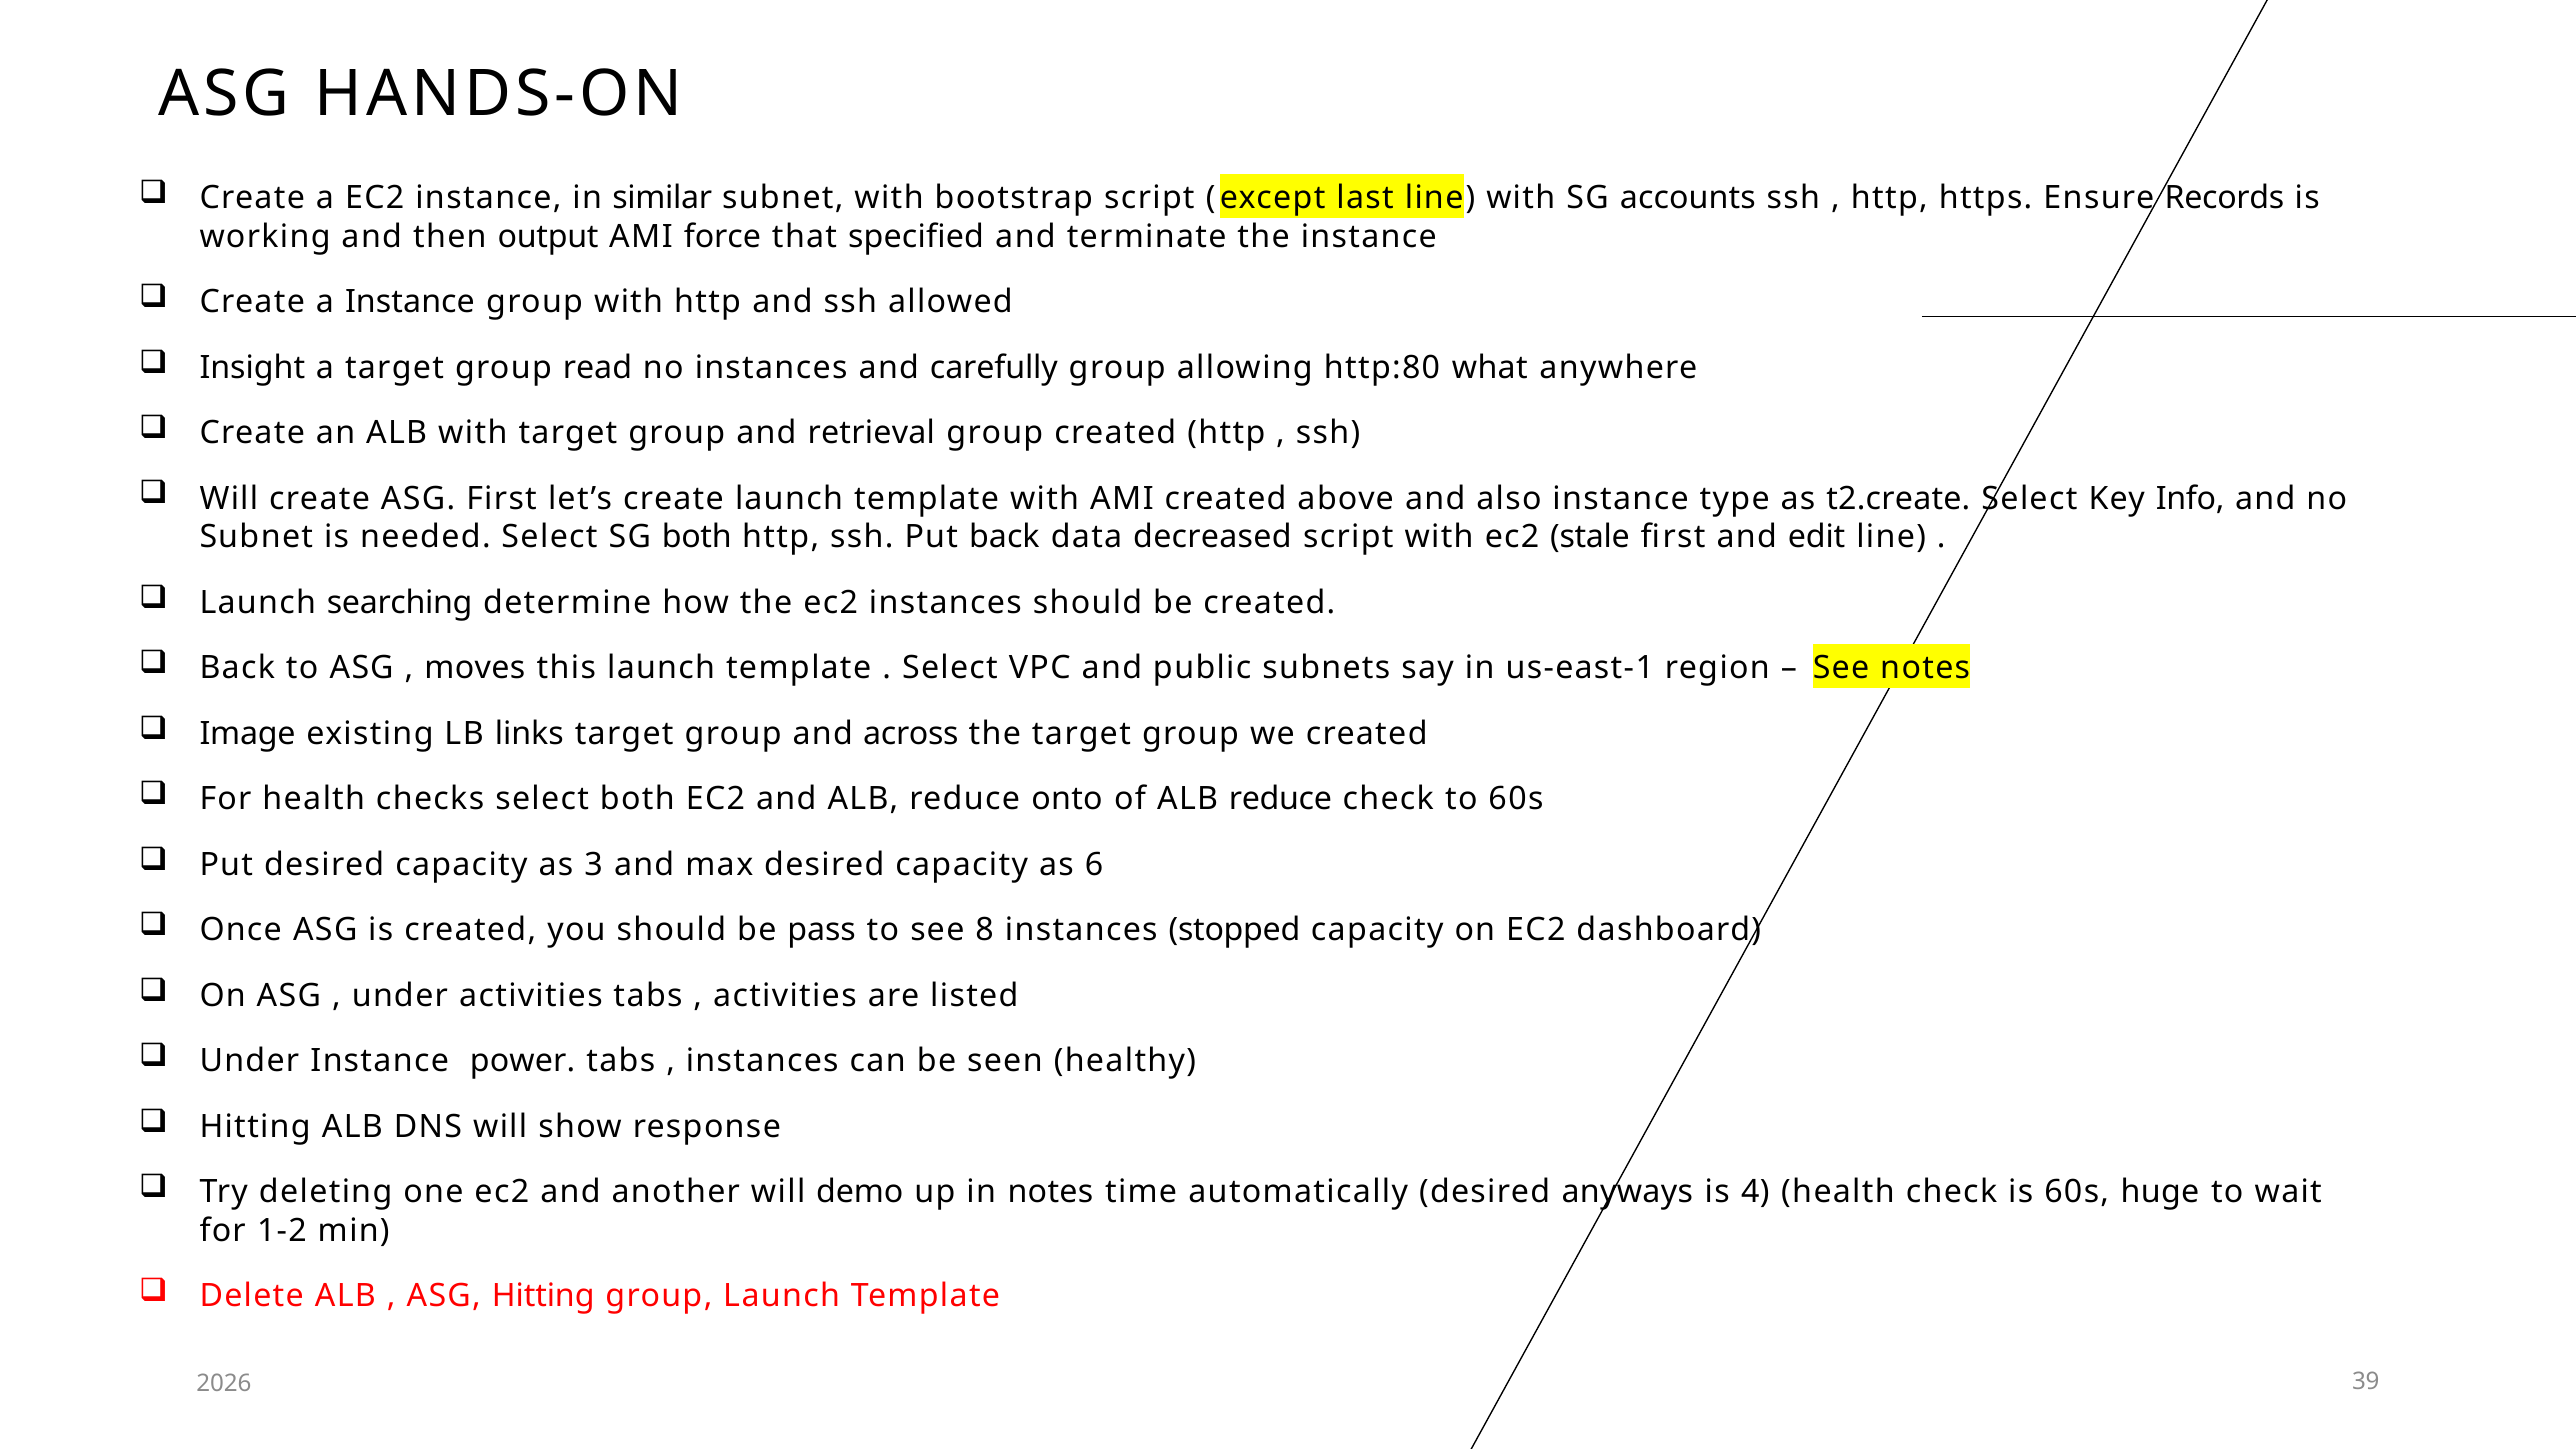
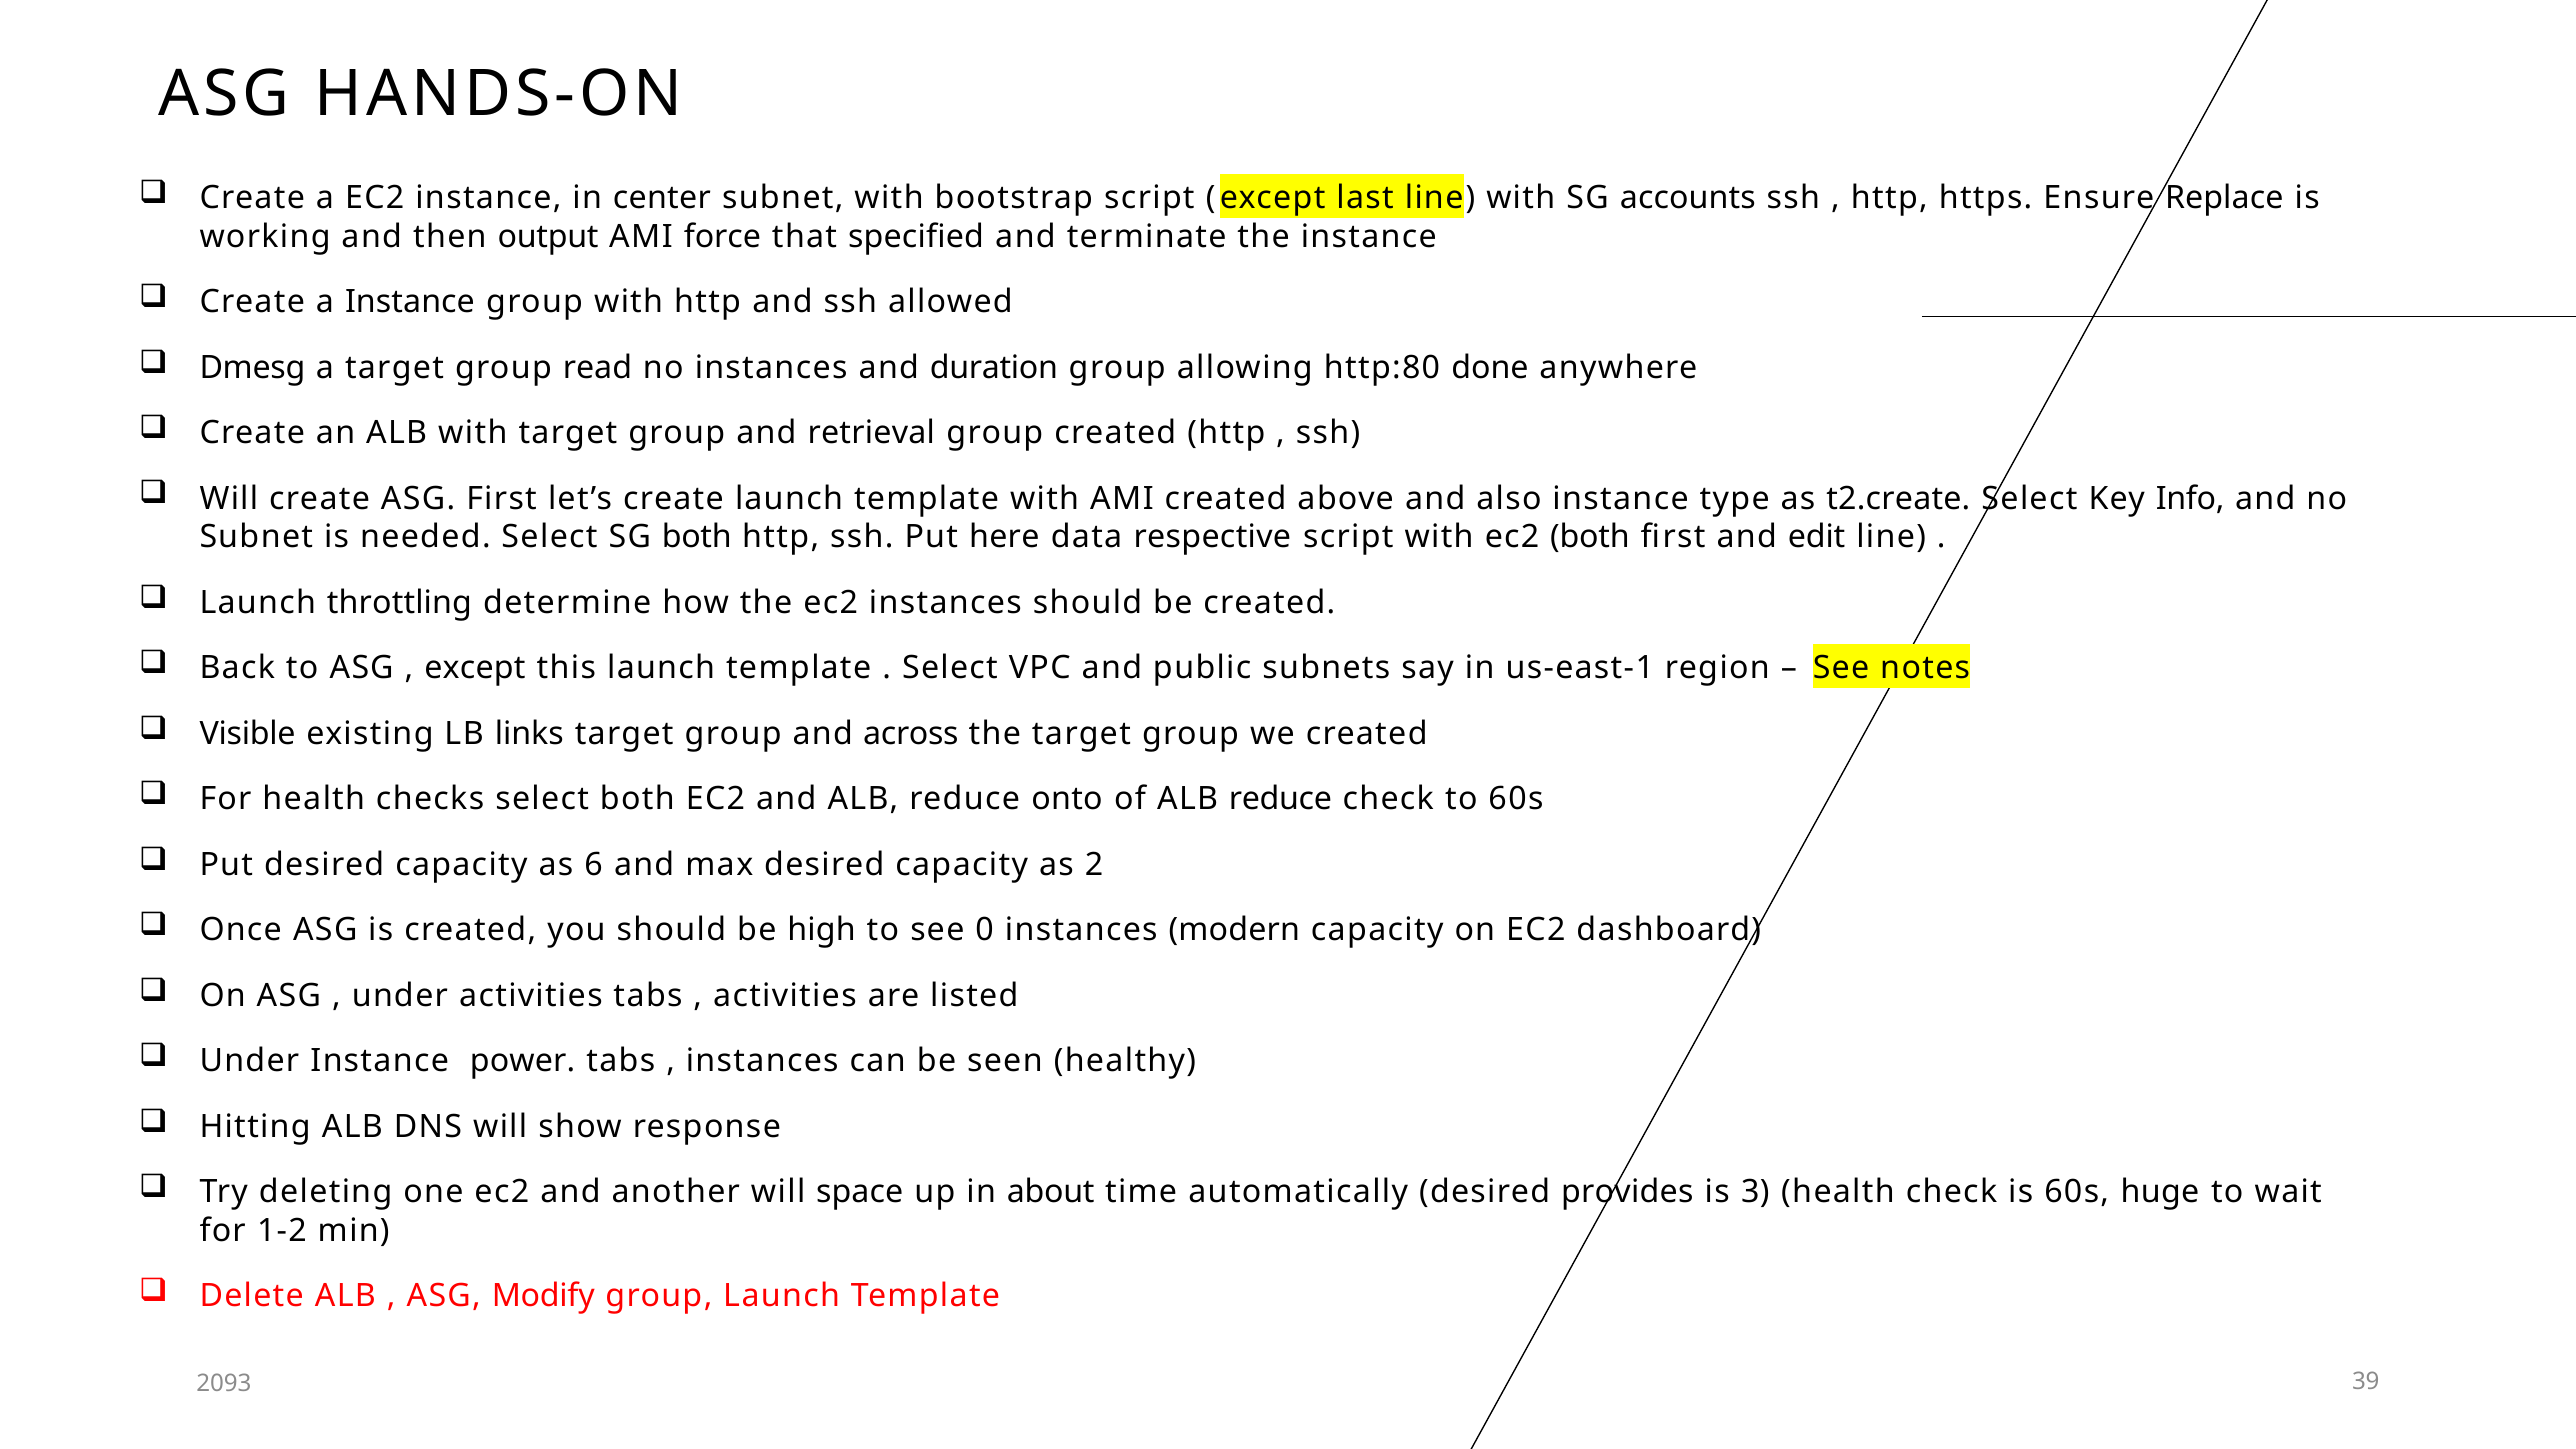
similar: similar -> center
Records: Records -> Replace
Insight: Insight -> Dmesg
carefully: carefully -> duration
what: what -> done
Put back: back -> here
decreased: decreased -> respective
ec2 stale: stale -> both
searching: searching -> throttling
moves at (475, 668): moves -> except
Image: Image -> Visible
3: 3 -> 6
6: 6 -> 2
pass: pass -> high
8: 8 -> 0
stopped: stopped -> modern
demo: demo -> space
in notes: notes -> about
anyways: anyways -> provides
4: 4 -> 3
ASG Hitting: Hitting -> Modify
2026: 2026 -> 2093
